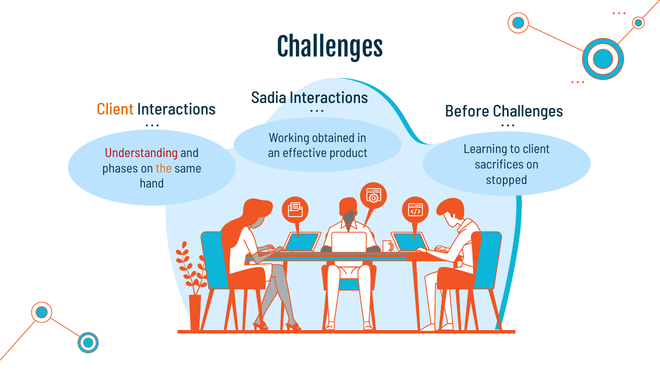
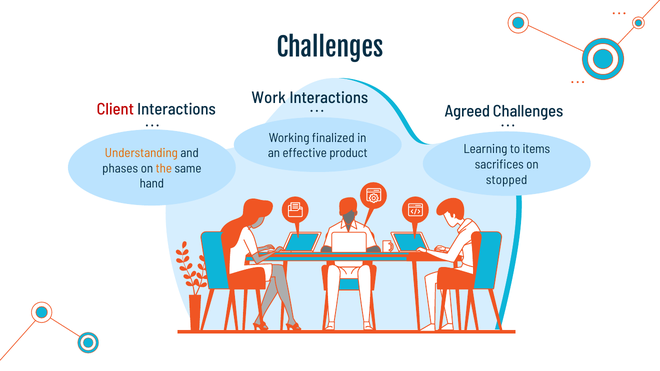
Sadia: Sadia -> Work
Client at (115, 110) colour: orange -> red
Before: Before -> Agreed
obtained: obtained -> finalized
Understanding colour: red -> orange
to client: client -> items
